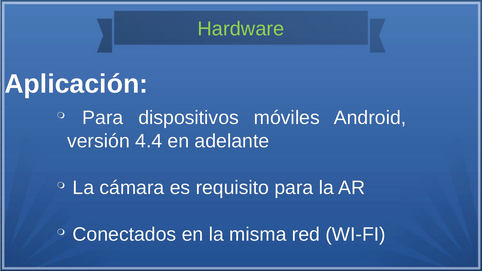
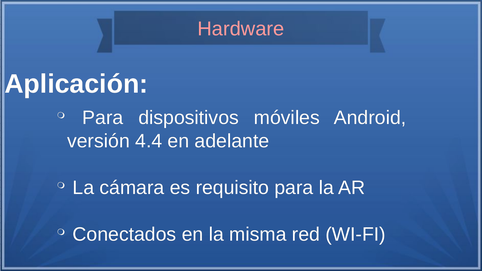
Hardware colour: light green -> pink
